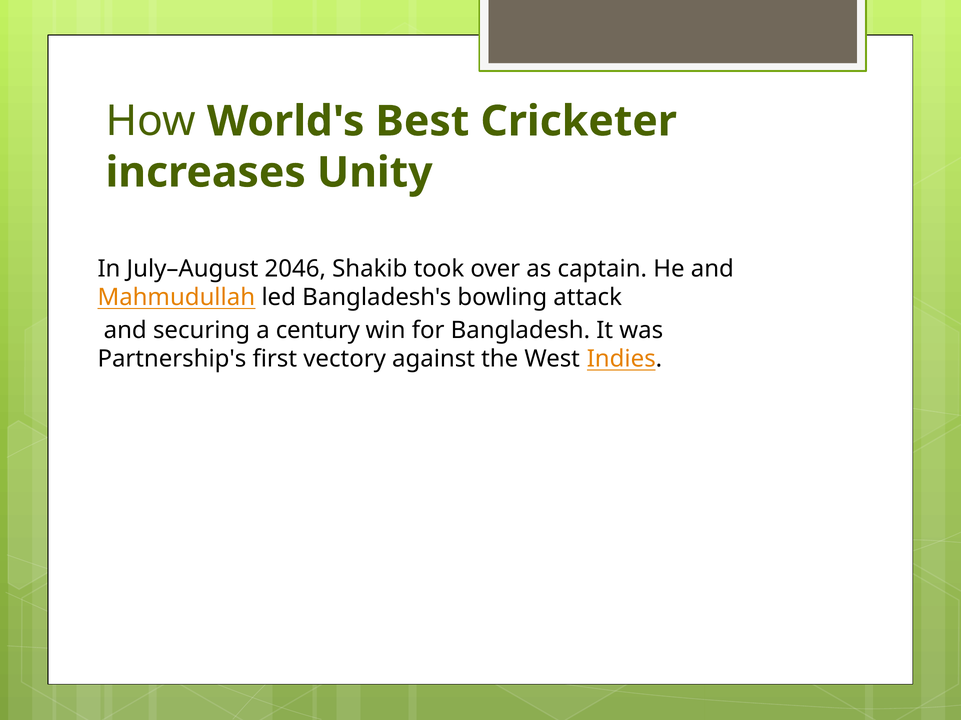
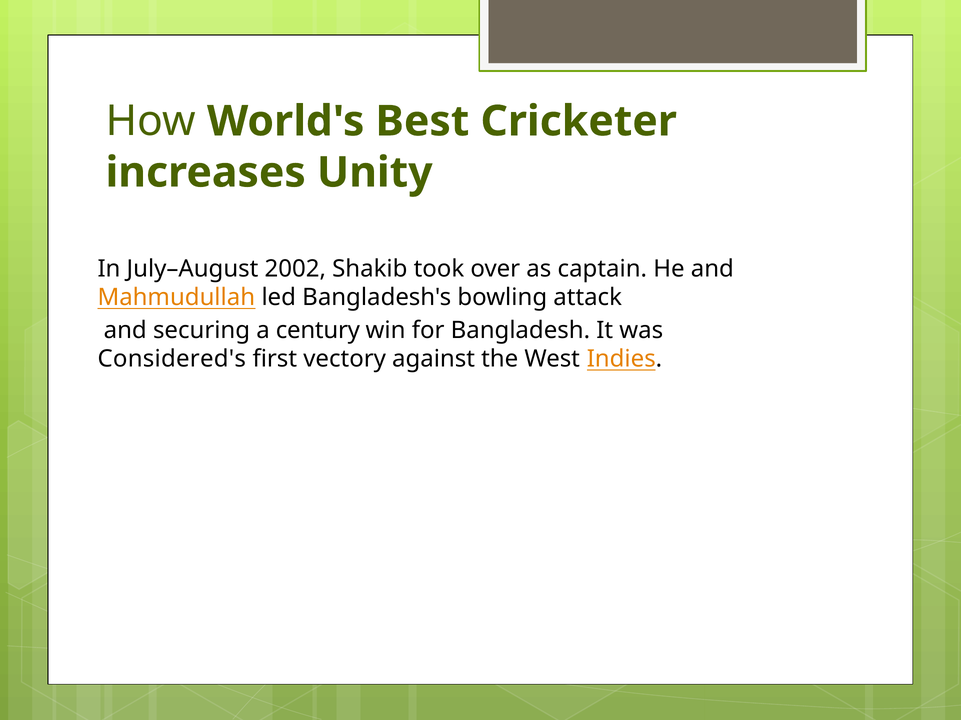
2046: 2046 -> 2002
Partnership's: Partnership's -> Considered's
